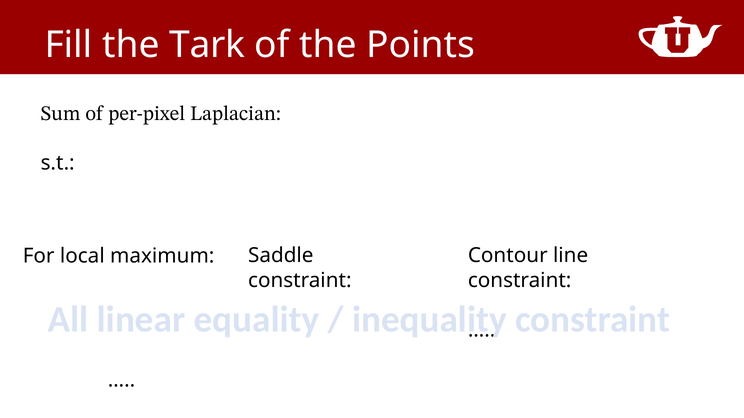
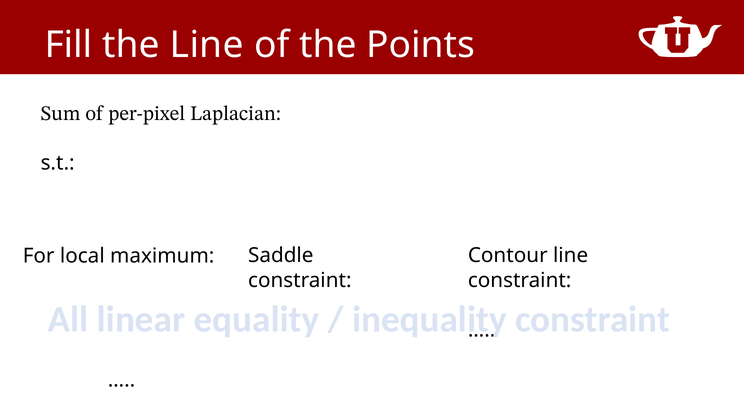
the Tark: Tark -> Line
